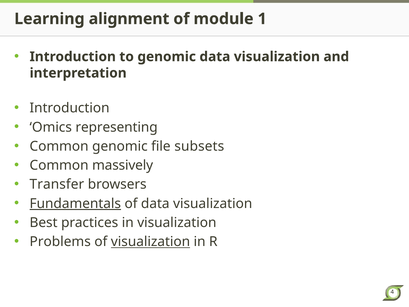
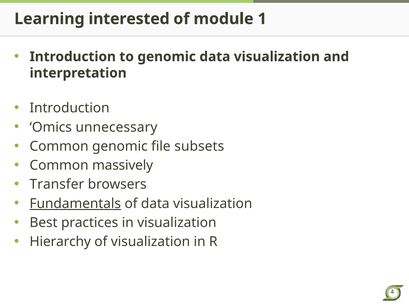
alignment: alignment -> interested
representing: representing -> unnecessary
Problems: Problems -> Hierarchy
visualization at (150, 242) underline: present -> none
